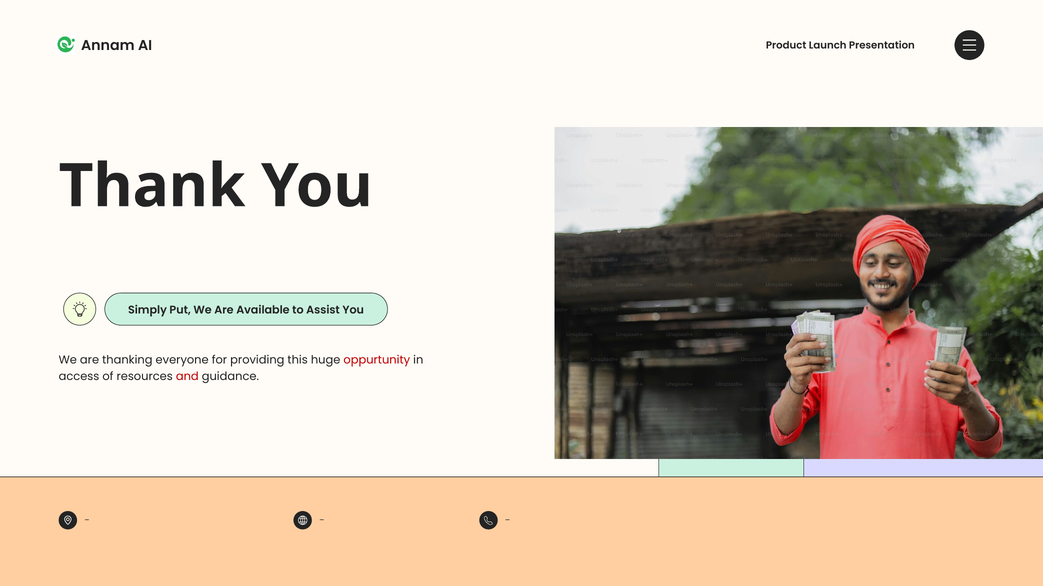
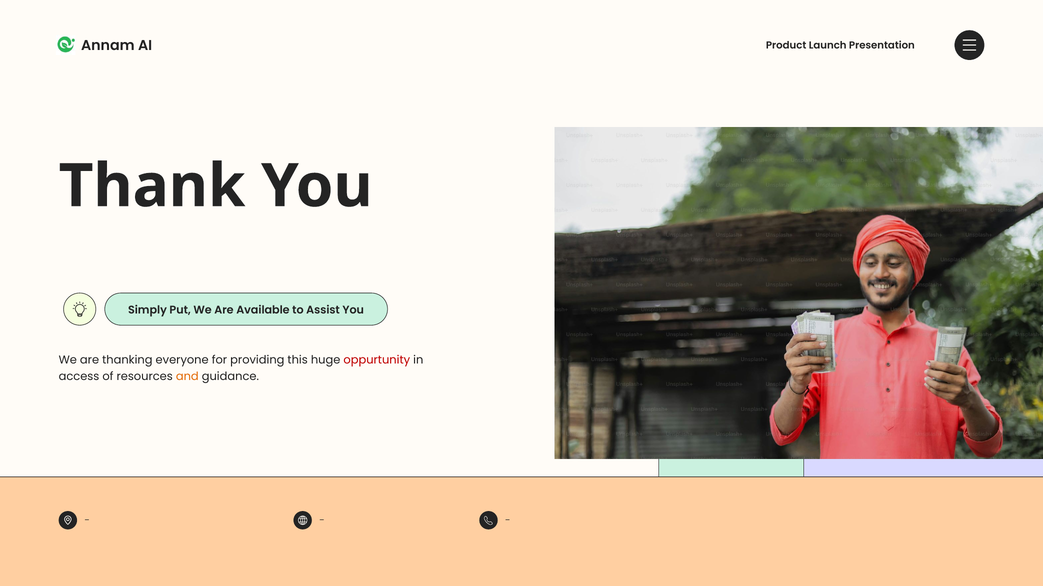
and colour: red -> orange
